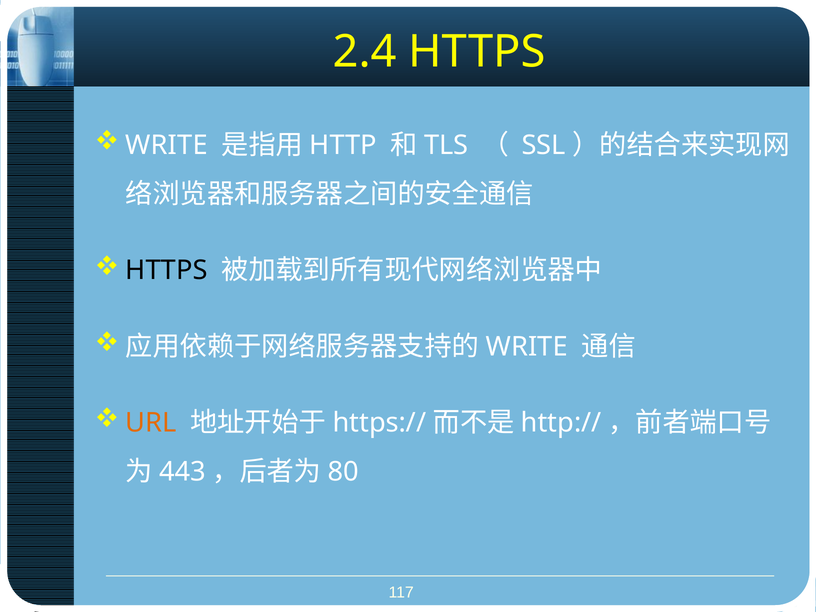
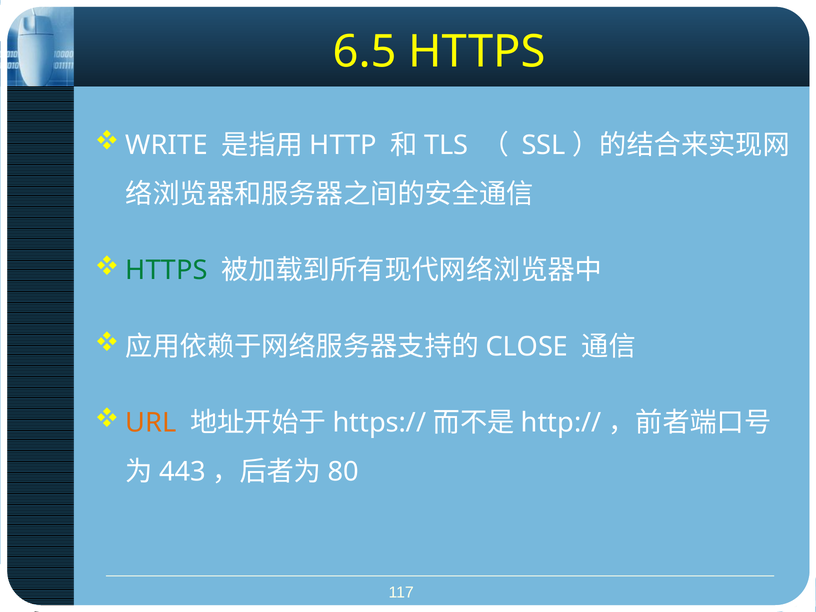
2.4: 2.4 -> 6.5
HTTPS at (167, 271) colour: black -> green
WRITE at (527, 347): WRITE -> CLOSE
